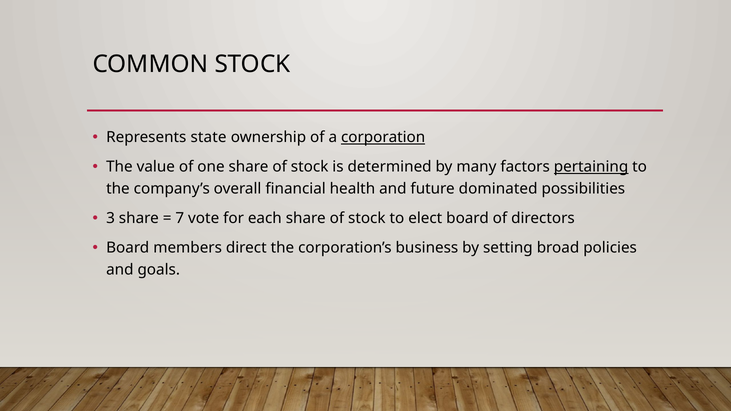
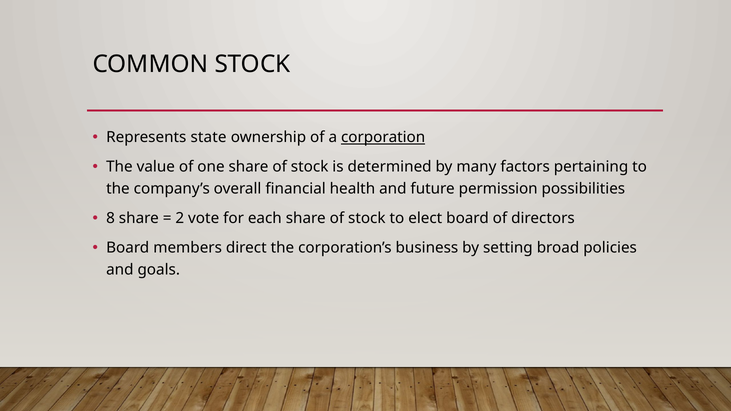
pertaining underline: present -> none
dominated: dominated -> permission
3: 3 -> 8
7: 7 -> 2
